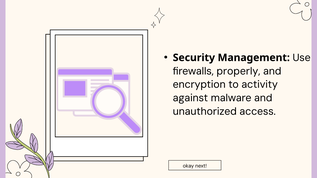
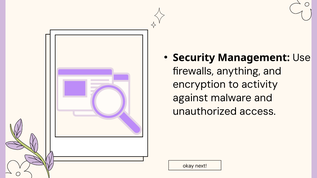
properly: properly -> anything
